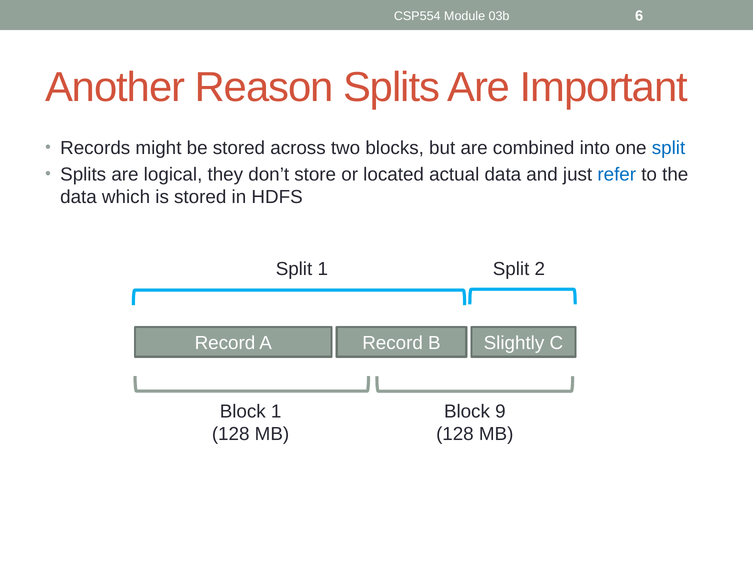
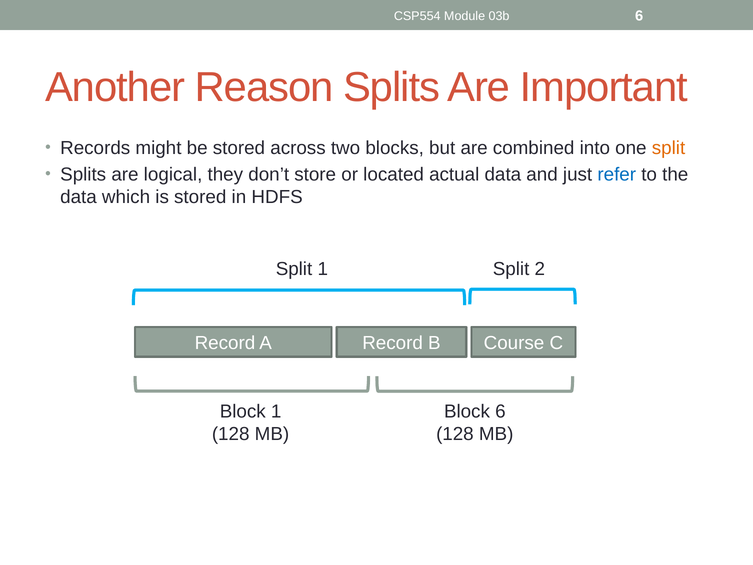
split at (669, 148) colour: blue -> orange
Slightly: Slightly -> Course
Block 9: 9 -> 6
